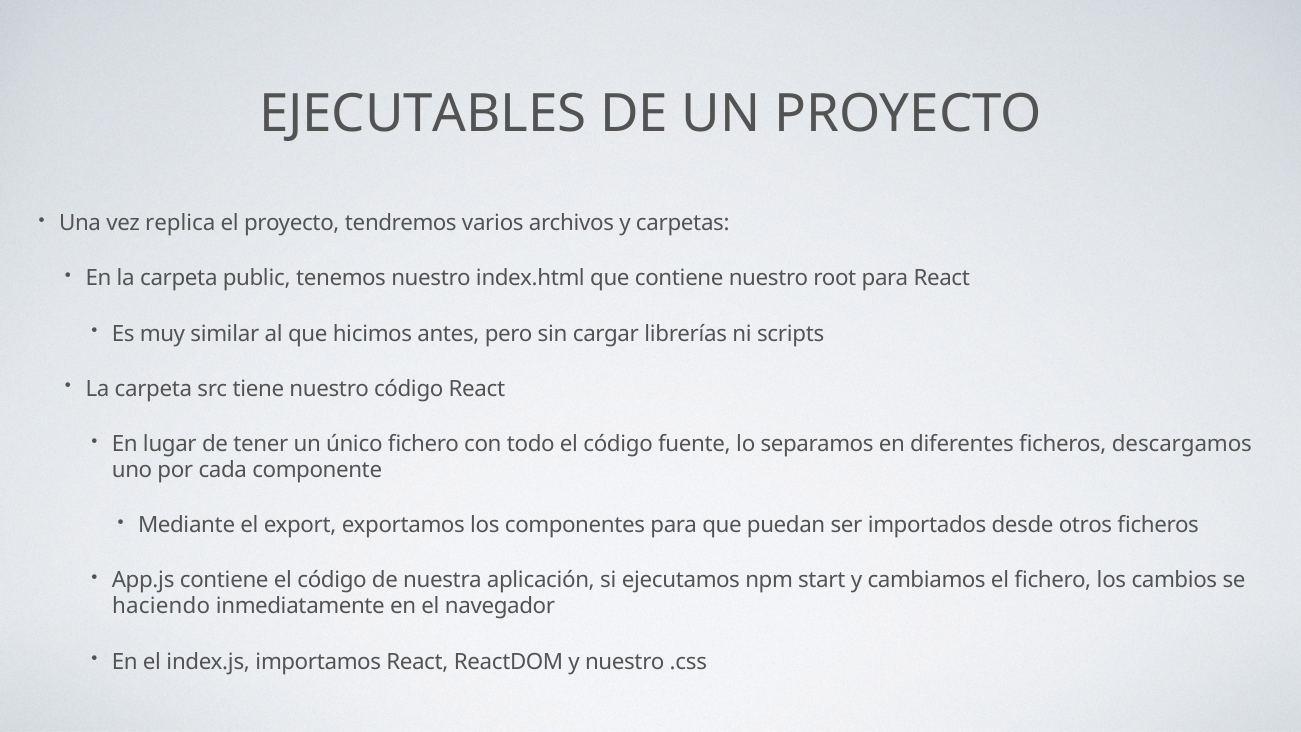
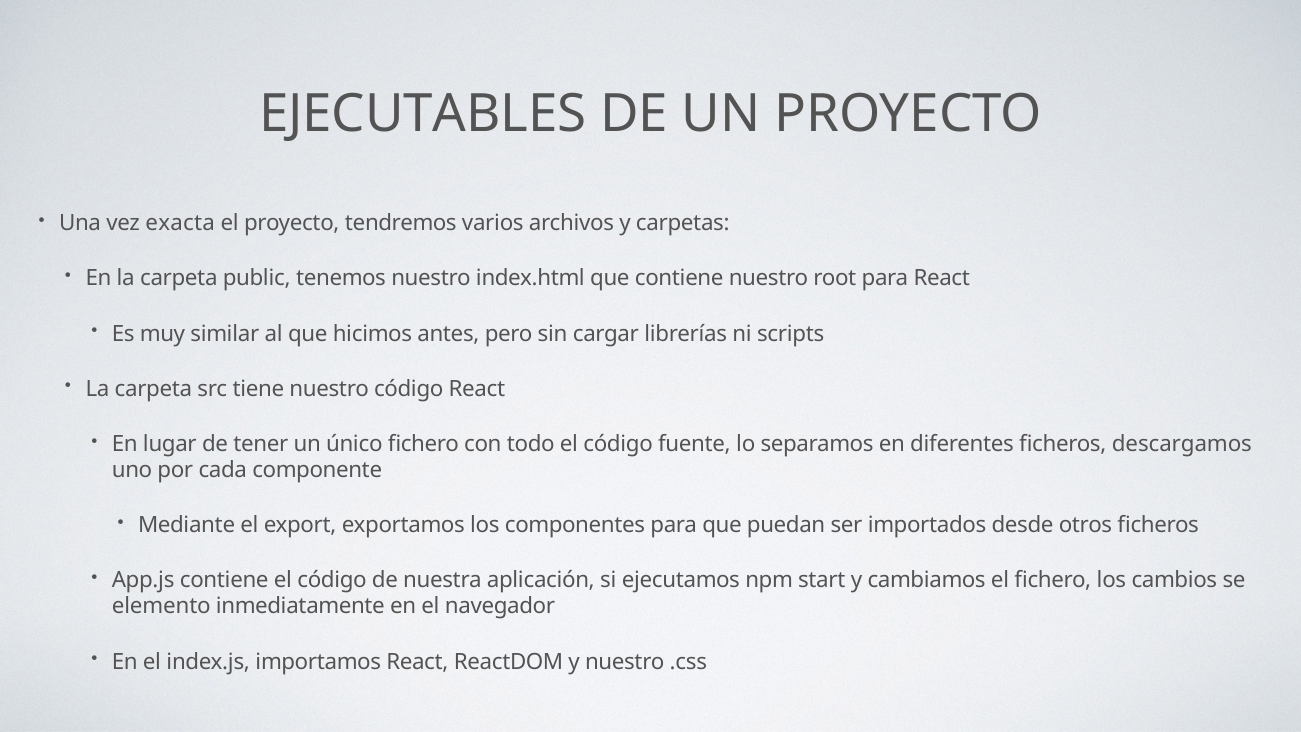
replica: replica -> exacta
haciendo: haciendo -> elemento
